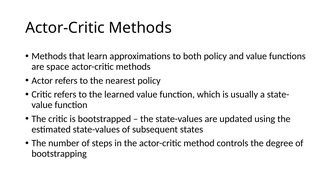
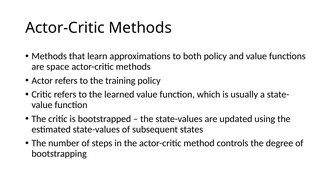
nearest: nearest -> training
